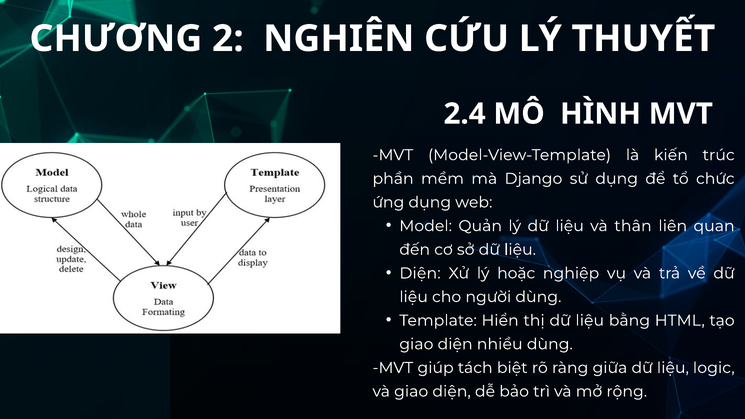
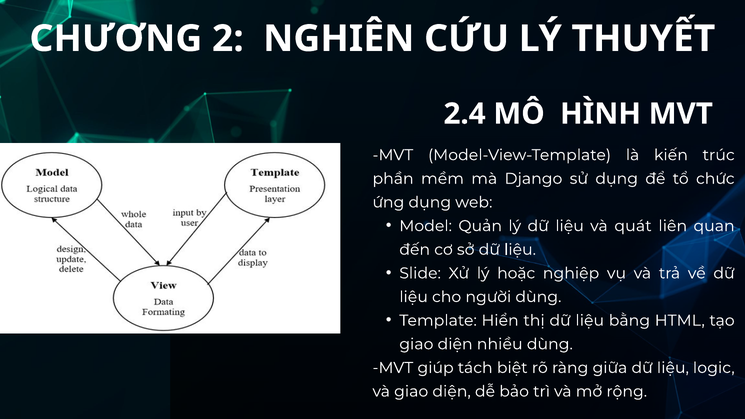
thân: thân -> quát
Diện at (420, 273): Diện -> Slide
